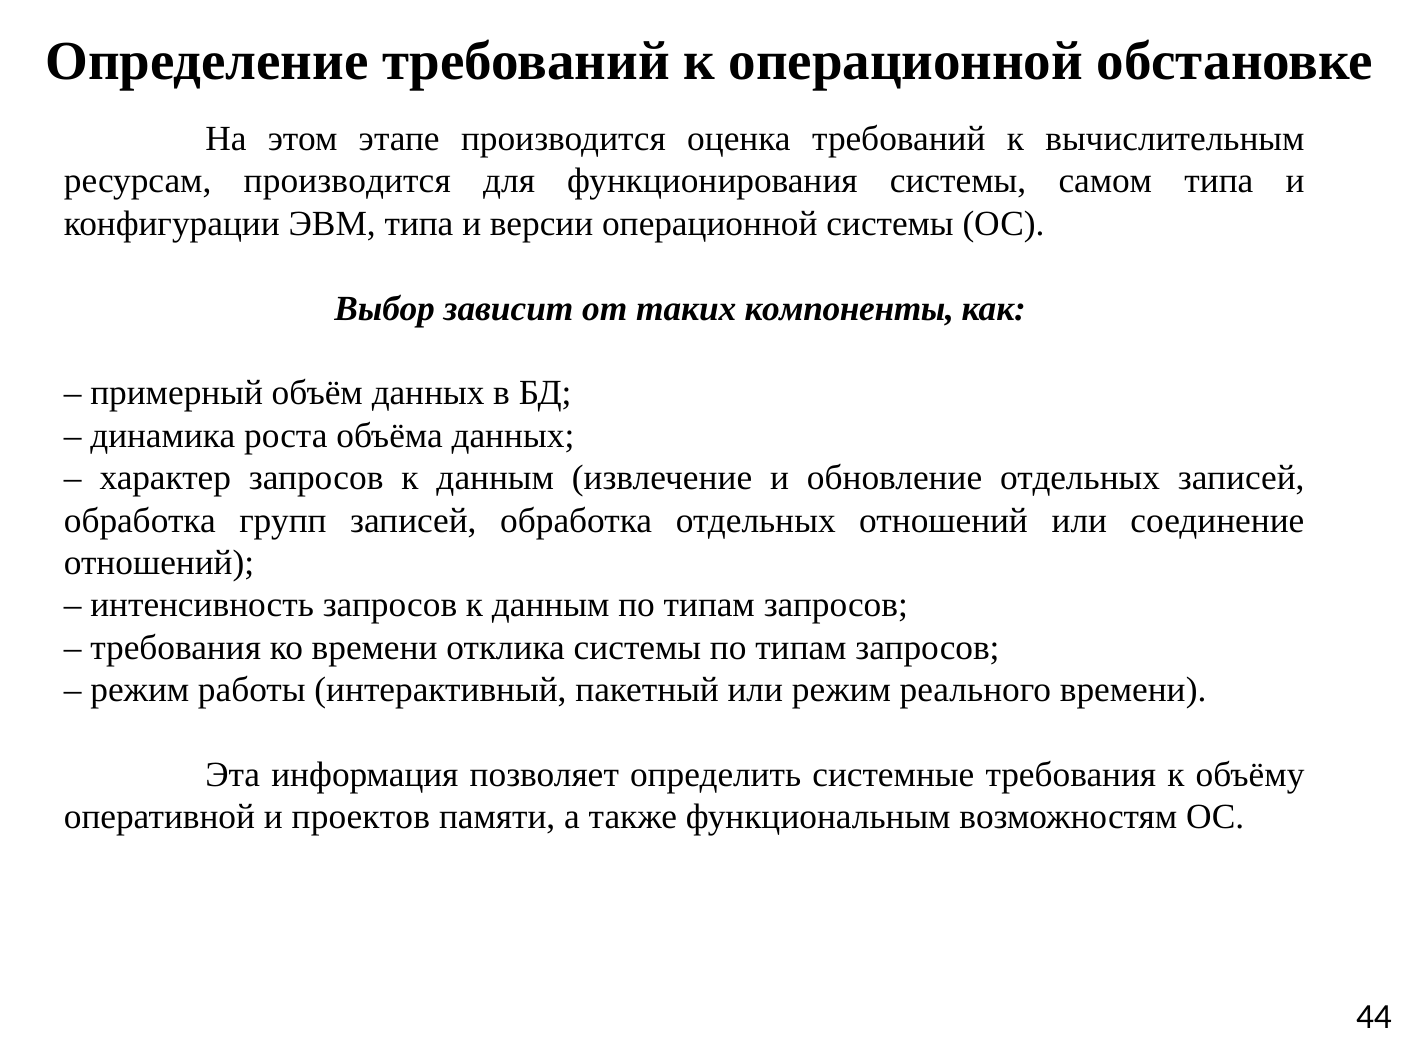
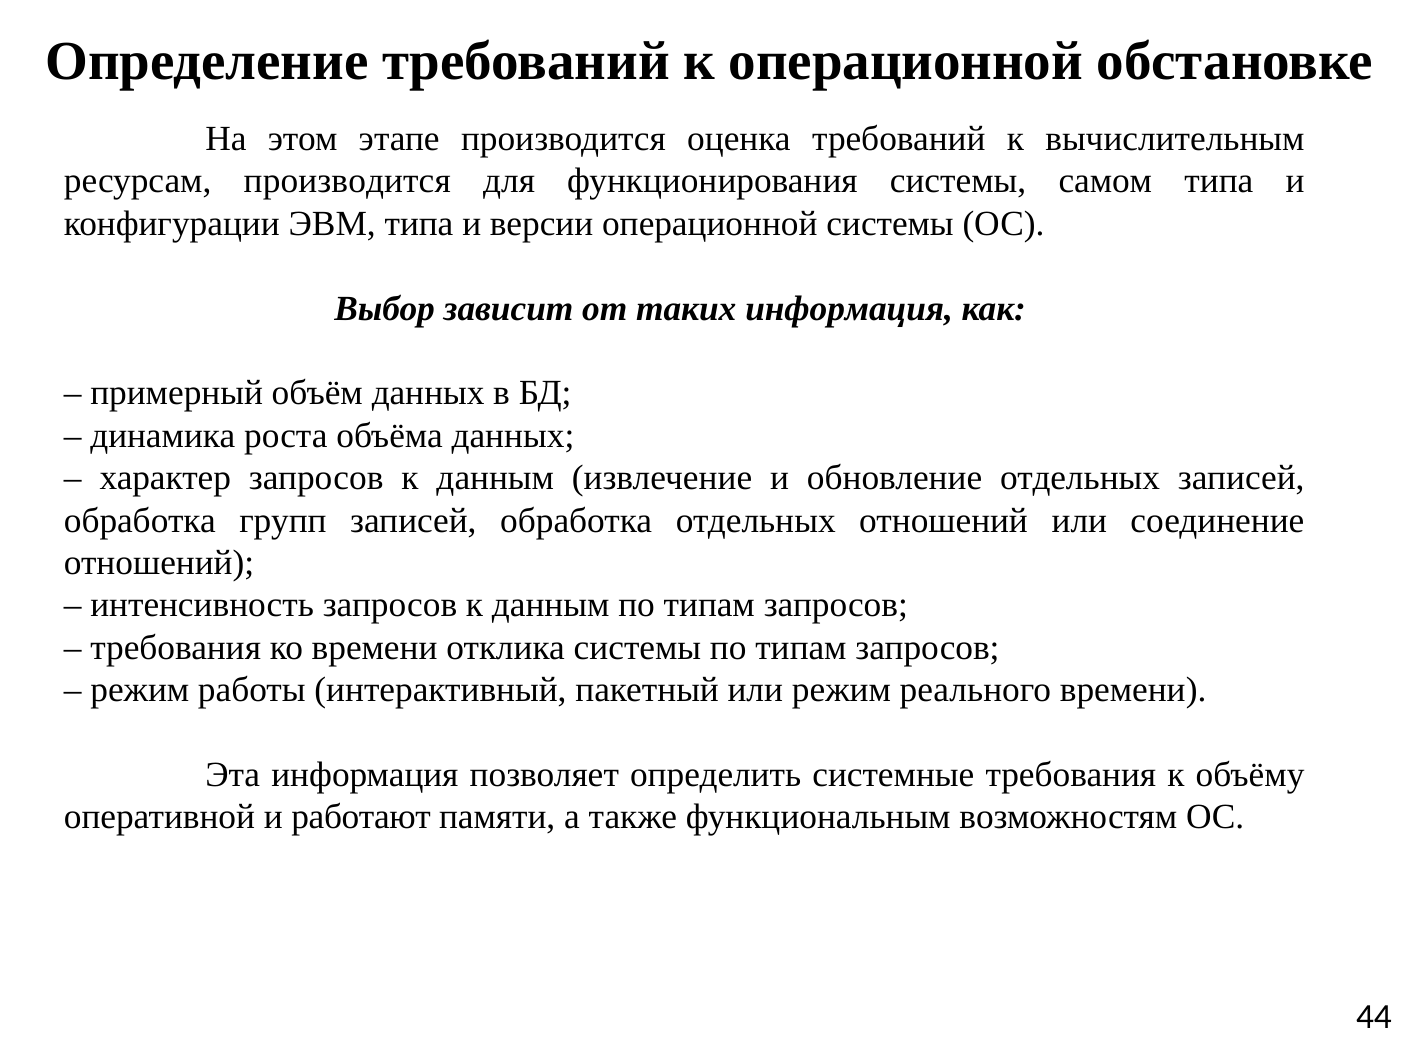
таких компоненты: компоненты -> информация
проектов: проектов -> работают
